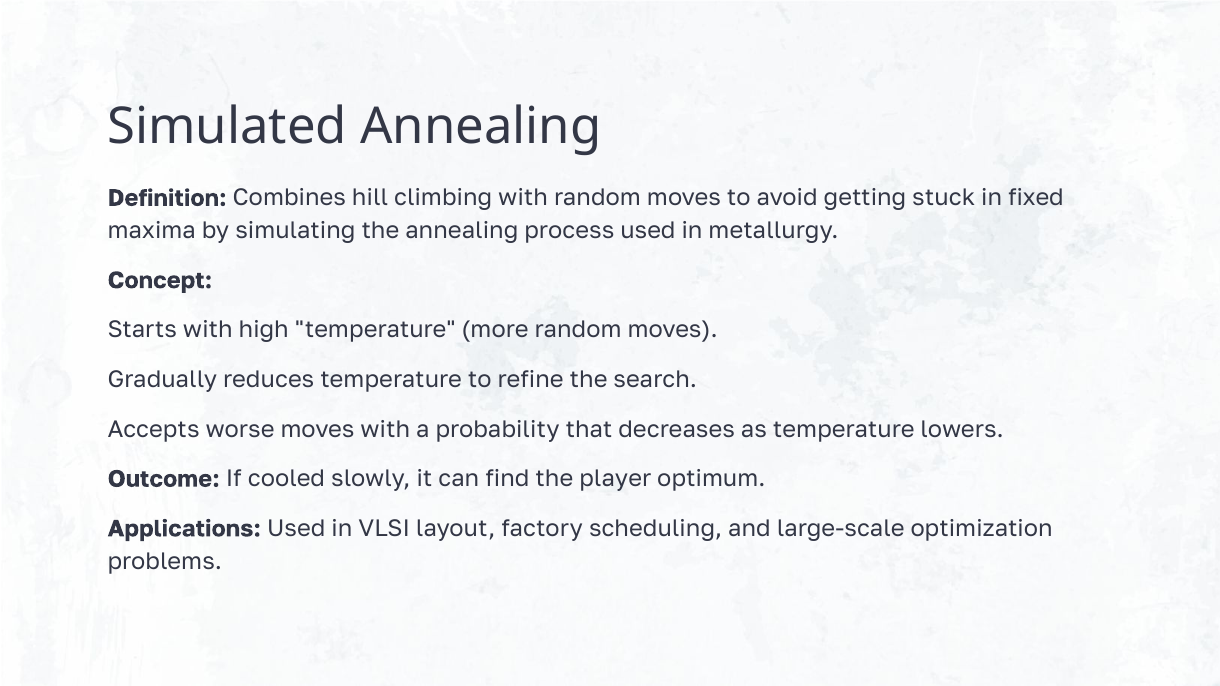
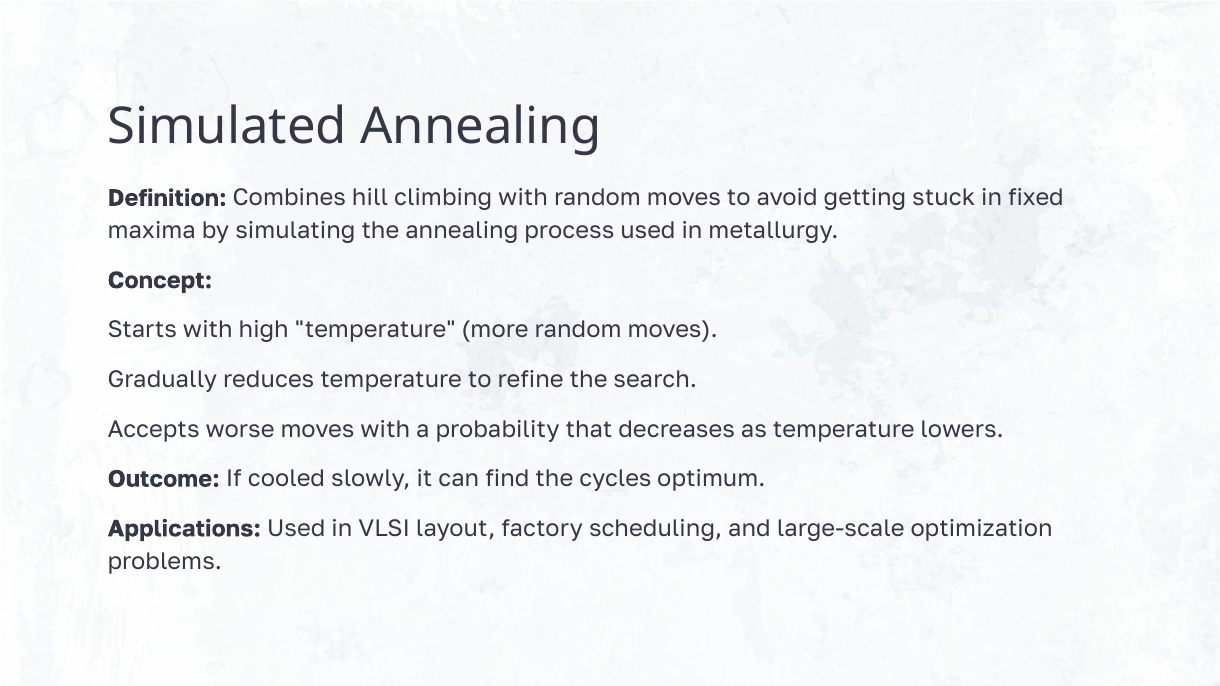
player: player -> cycles
